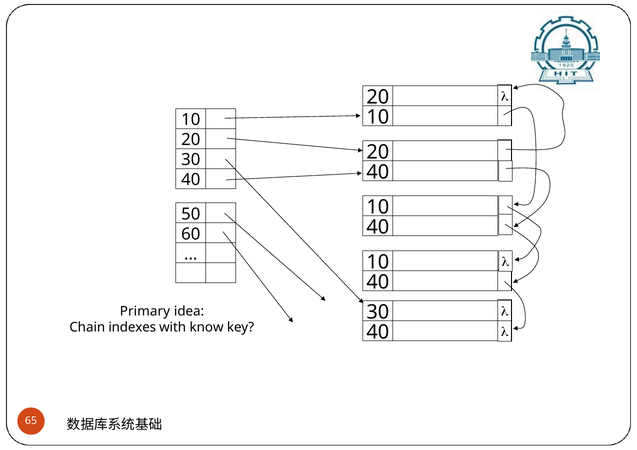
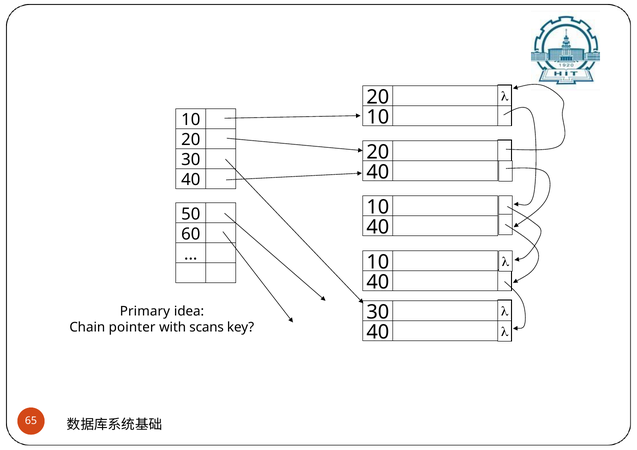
indexes: indexes -> pointer
know: know -> scans
